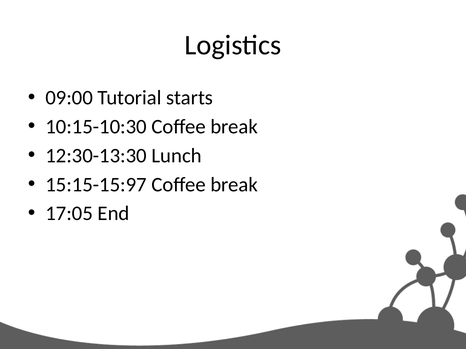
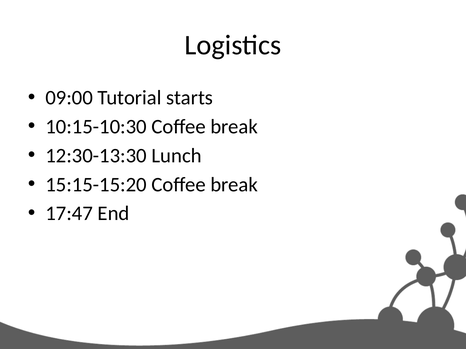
15:15-15:97: 15:15-15:97 -> 15:15-15:20
17:05: 17:05 -> 17:47
